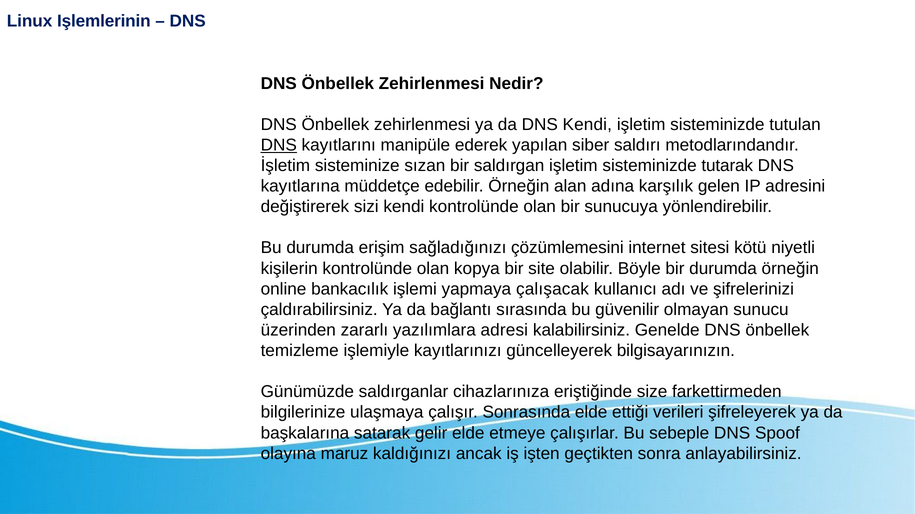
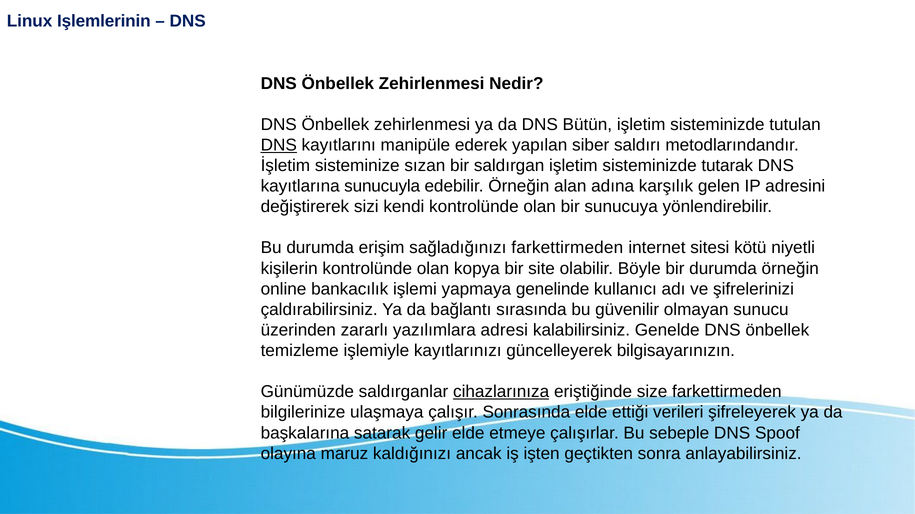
DNS Kendi: Kendi -> Bütün
müddetçe: müddetçe -> sunucuyla
sağladığınızı çözümlemesini: çözümlemesini -> farkettirmeden
çalışacak: çalışacak -> genelinde
cihazlarınıza underline: none -> present
